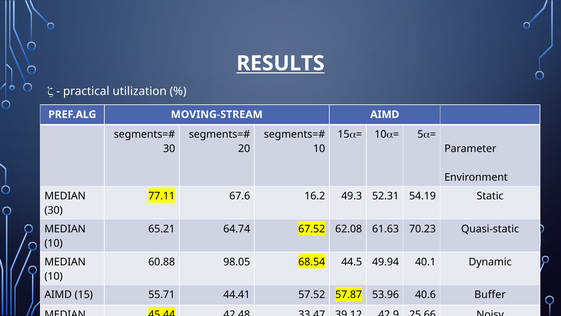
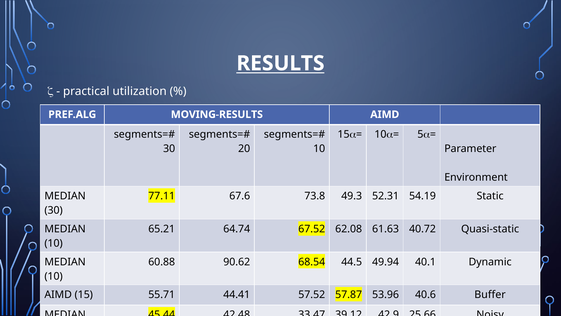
MOVING-STREAM: MOVING-STREAM -> MOVING-RESULTS
16.2: 16.2 -> 73.8
70.23: 70.23 -> 40.72
98.05: 98.05 -> 90.62
